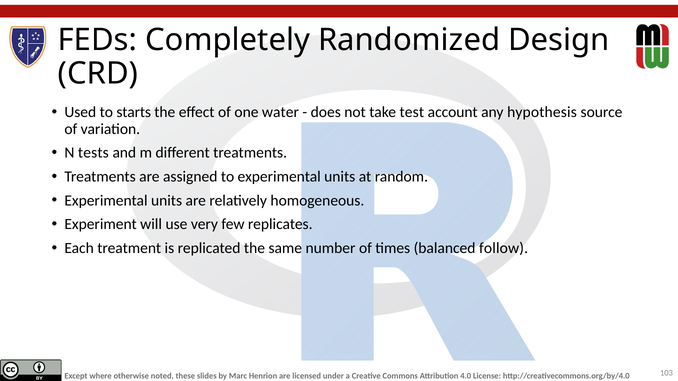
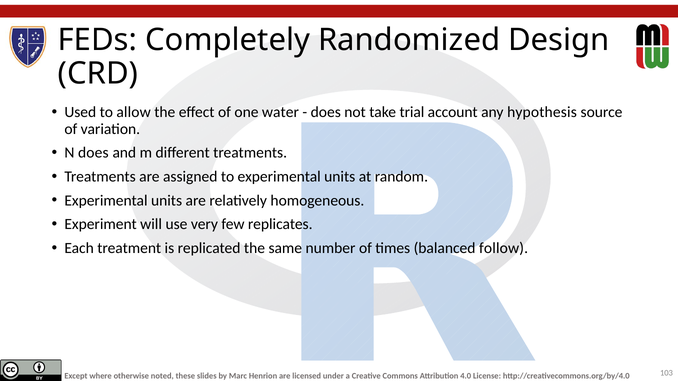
starts: starts -> allow
test: test -> trial
N tests: tests -> does
